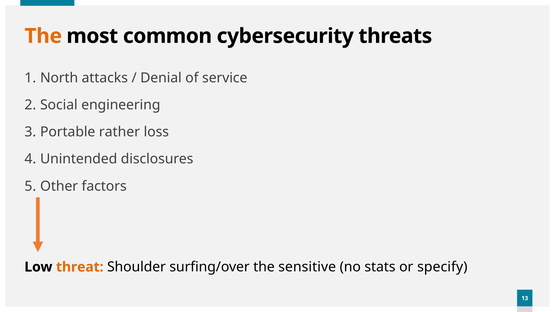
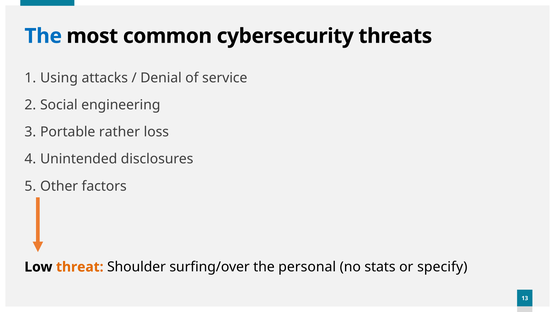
The at (43, 36) colour: orange -> blue
North: North -> Using
sensitive: sensitive -> personal
